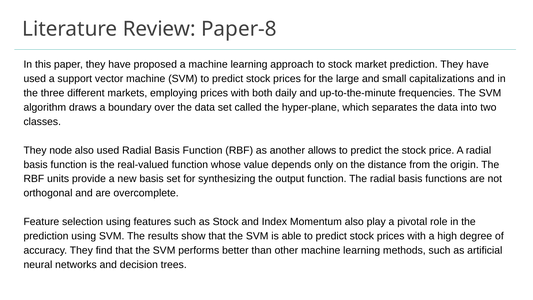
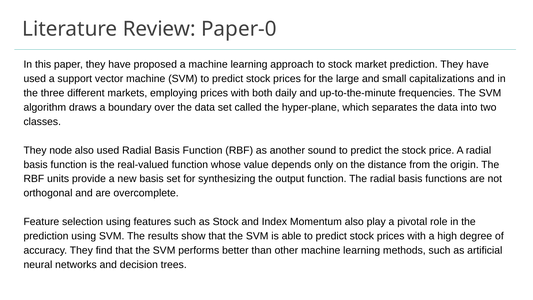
Paper-8: Paper-8 -> Paper-0
allows: allows -> sound
